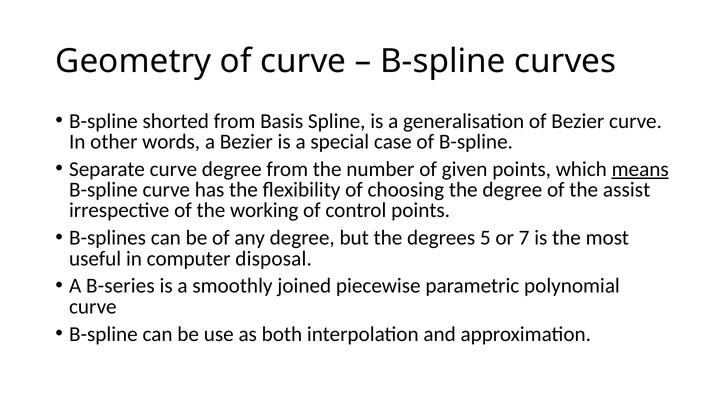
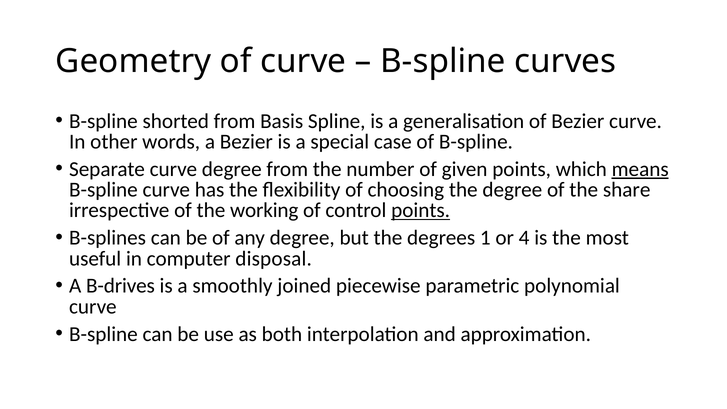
assist: assist -> share
points at (421, 210) underline: none -> present
5: 5 -> 1
7: 7 -> 4
B-series: B-series -> B-drives
